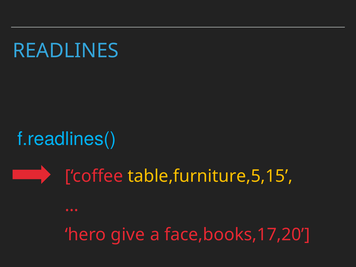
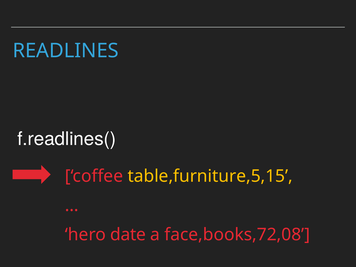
f.readlines( colour: light blue -> white
give: give -> date
face,books,17,20: face,books,17,20 -> face,books,72,08
